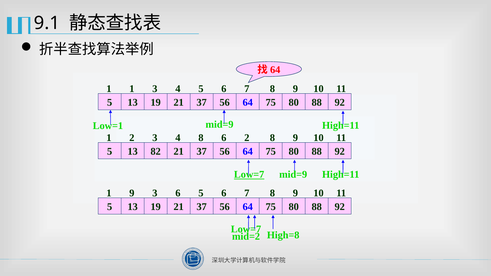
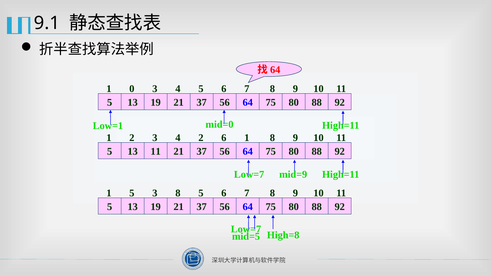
1 1: 1 -> 0
mid=9 at (220, 125): mid=9 -> mid=0
4 8: 8 -> 2
6 2: 2 -> 1
13 82: 82 -> 11
Low=7 at (249, 175) underline: present -> none
1 9: 9 -> 5
3 6: 6 -> 8
mid=2: mid=2 -> mid=5
